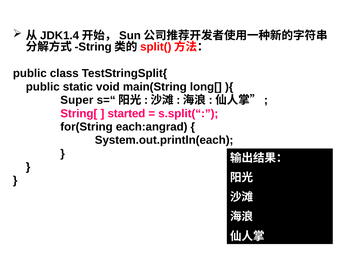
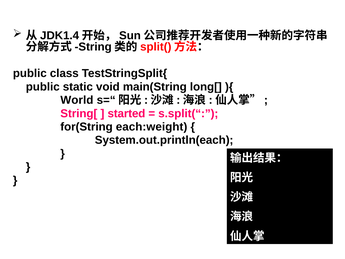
Super: Super -> World
each:angrad: each:angrad -> each:weight
